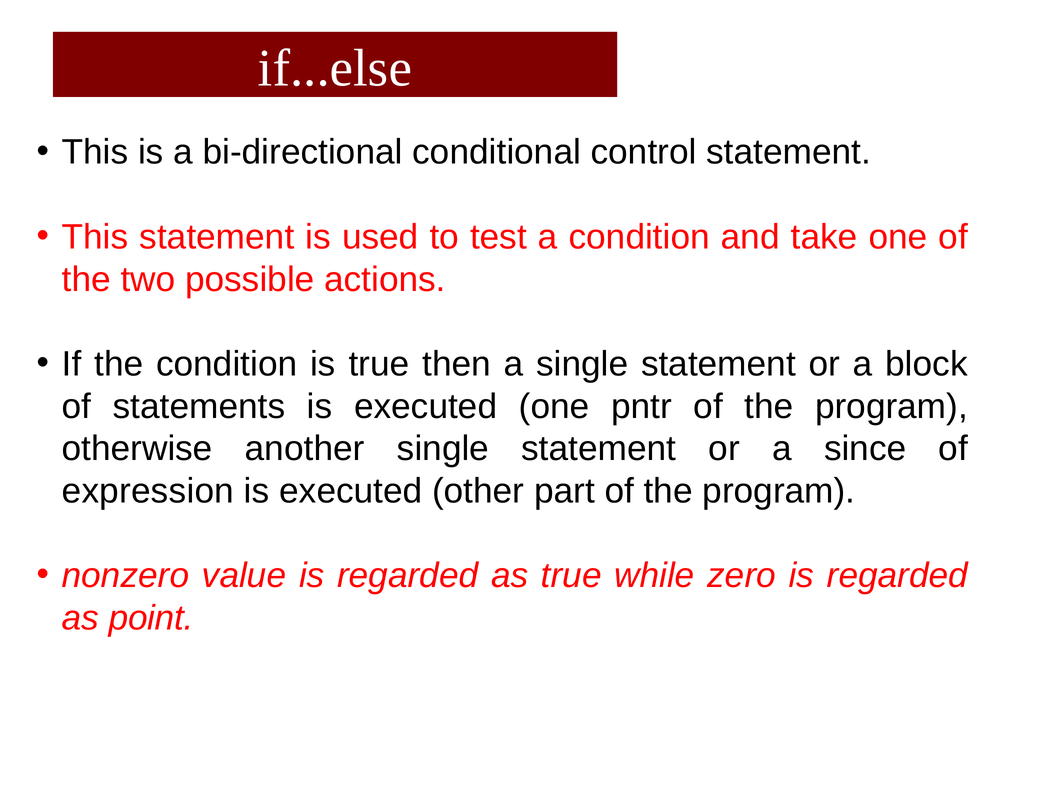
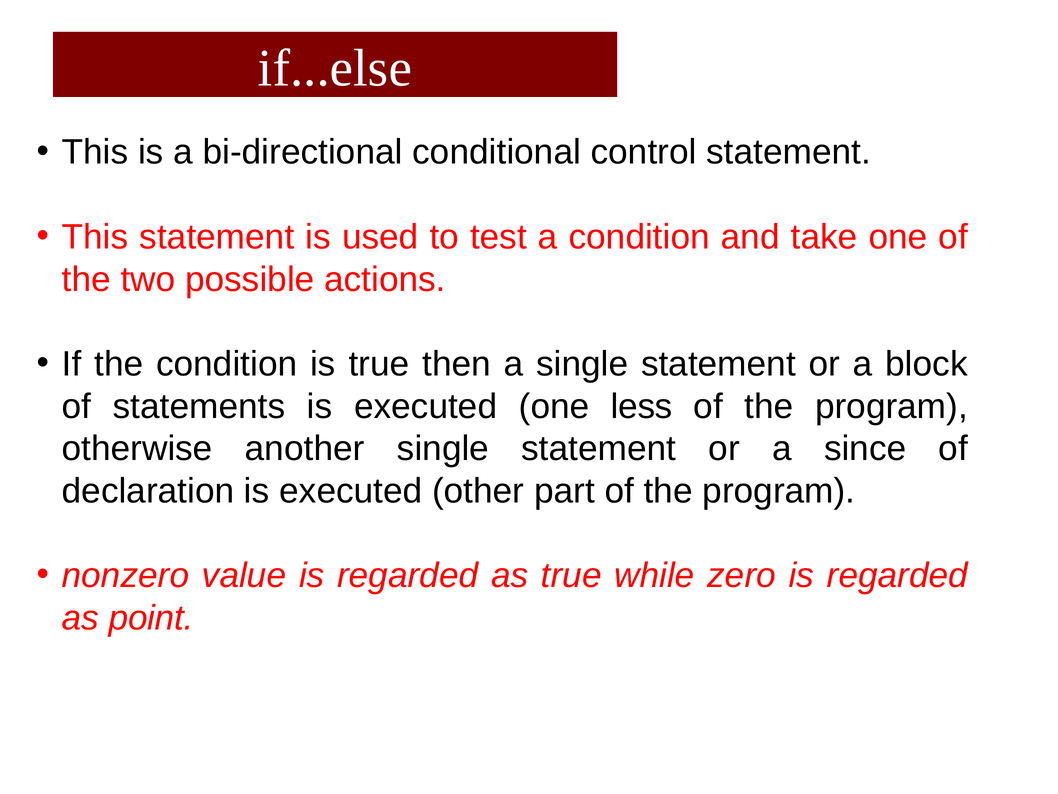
pntr: pntr -> less
expression: expression -> declaration
